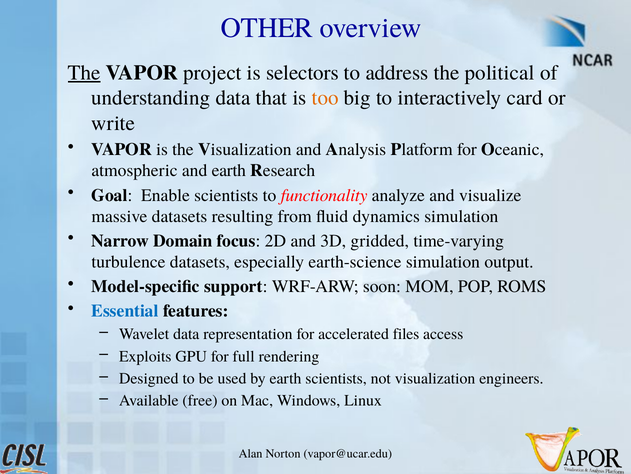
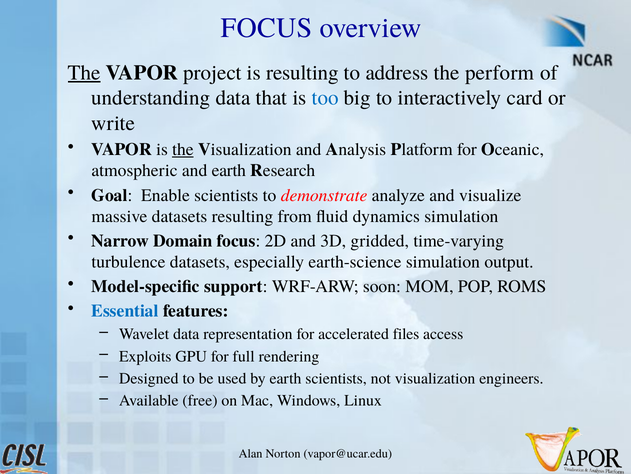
OTHER at (267, 28): OTHER -> FOCUS
is selectors: selectors -> resulting
political: political -> perform
too colour: orange -> blue
the at (183, 149) underline: none -> present
functionality: functionality -> demonstrate
